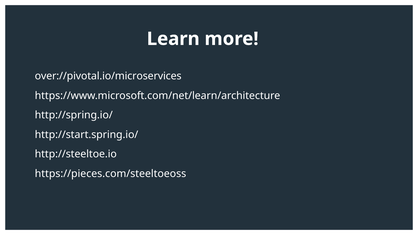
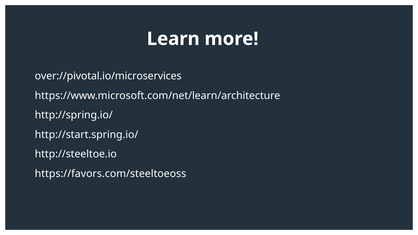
https://pieces.com/steeltoeoss: https://pieces.com/steeltoeoss -> https://favors.com/steeltoeoss
